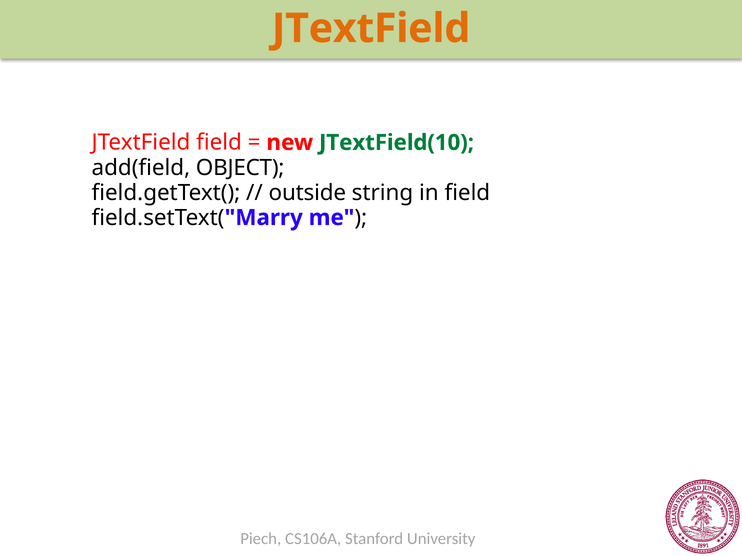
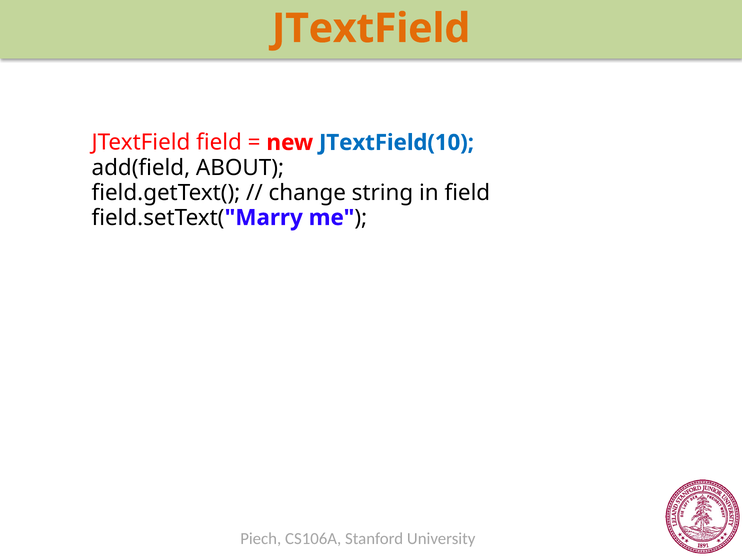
JTextField(10 colour: green -> blue
OBJECT: OBJECT -> ABOUT
outside: outside -> change
